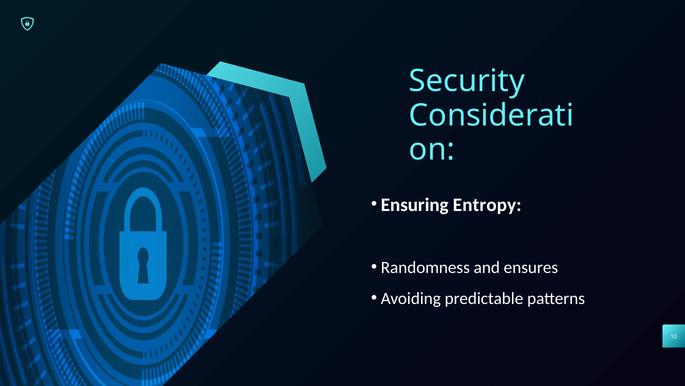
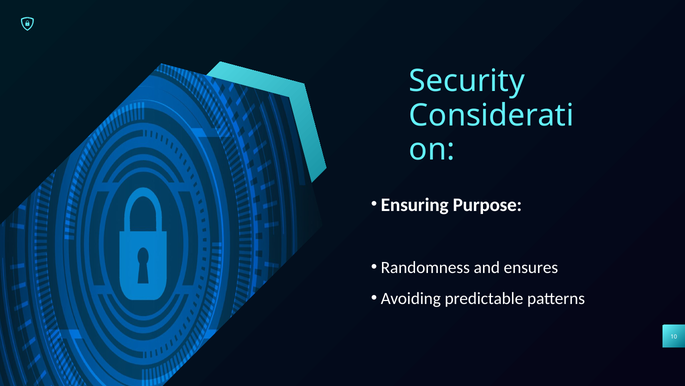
Entropy: Entropy -> Purpose
